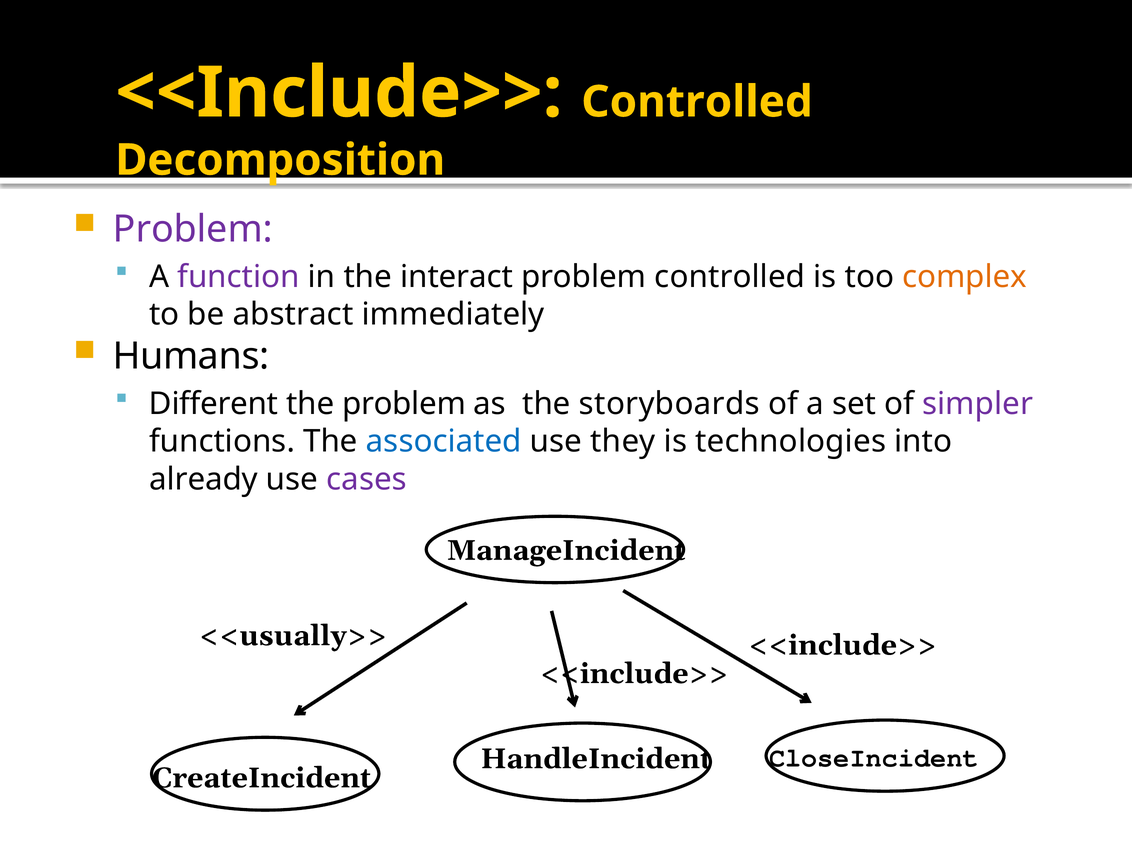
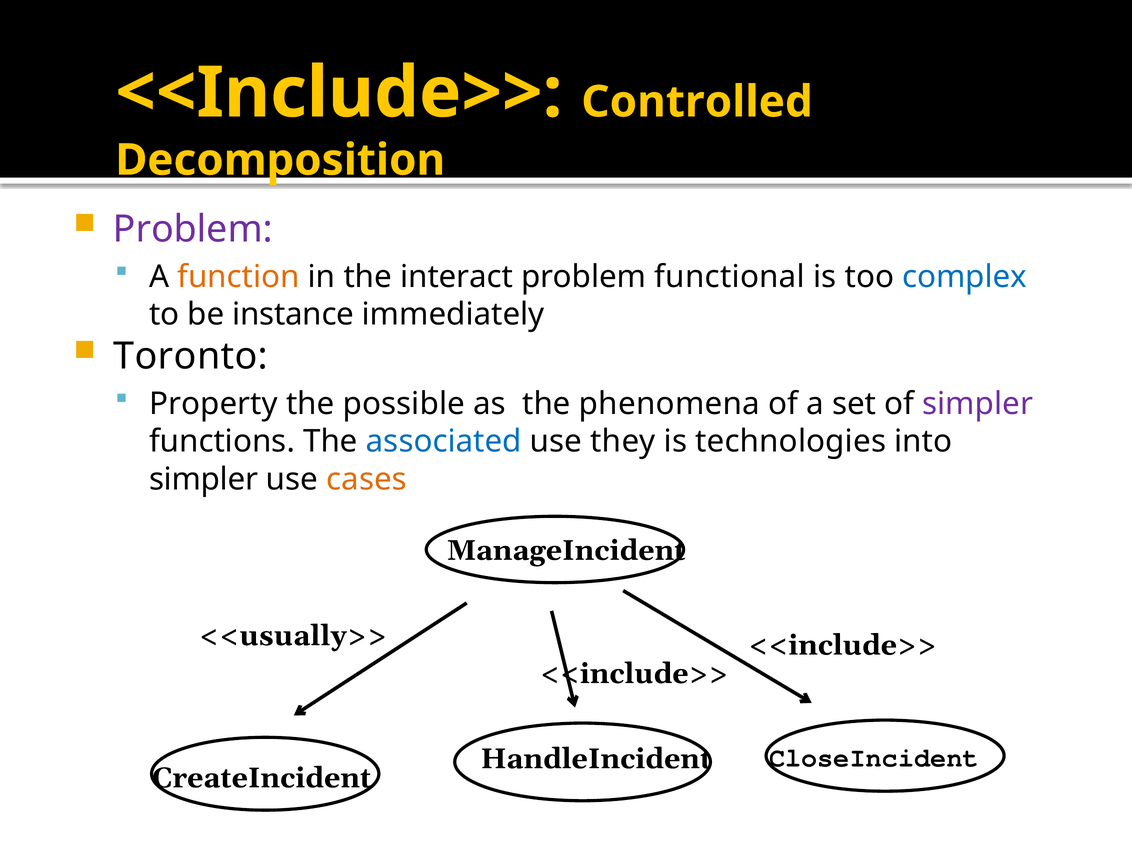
function colour: purple -> orange
problem controlled: controlled -> functional
complex colour: orange -> blue
abstract: abstract -> instance
Humans: Humans -> Toronto
Different: Different -> Property
the problem: problem -> possible
storyboards: storyboards -> phenomena
already at (204, 479): already -> simpler
cases colour: purple -> orange
